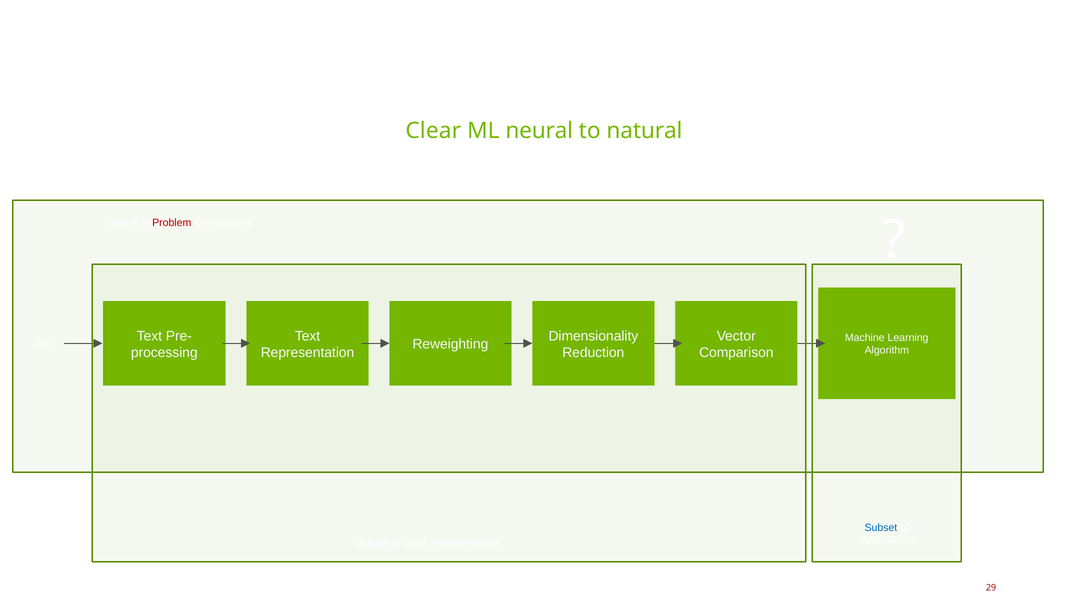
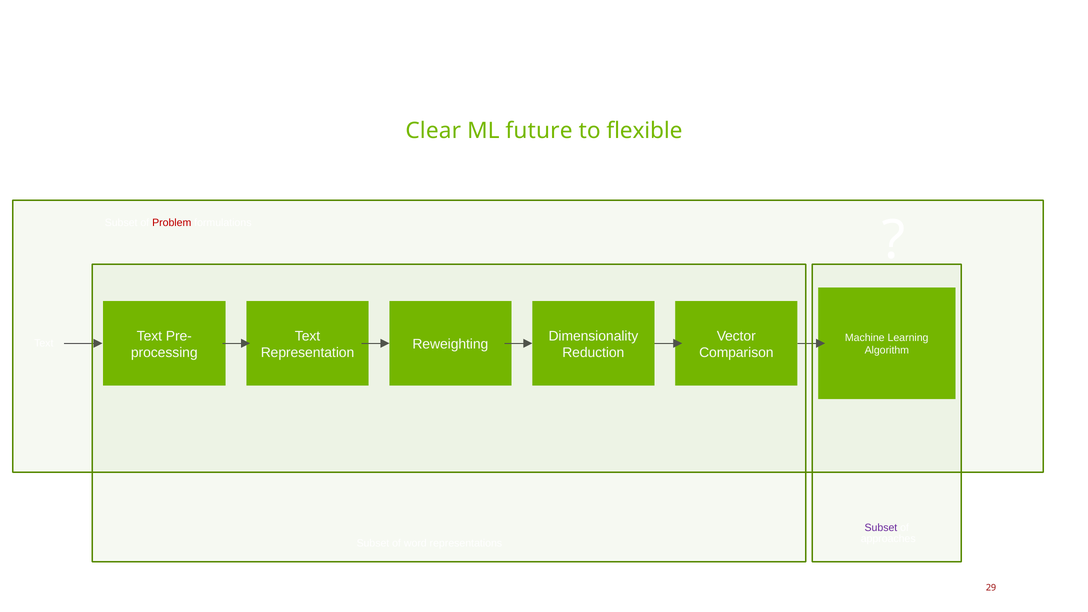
neural: neural -> future
natural: natural -> flexible
Subset at (881, 528) colour: blue -> purple
